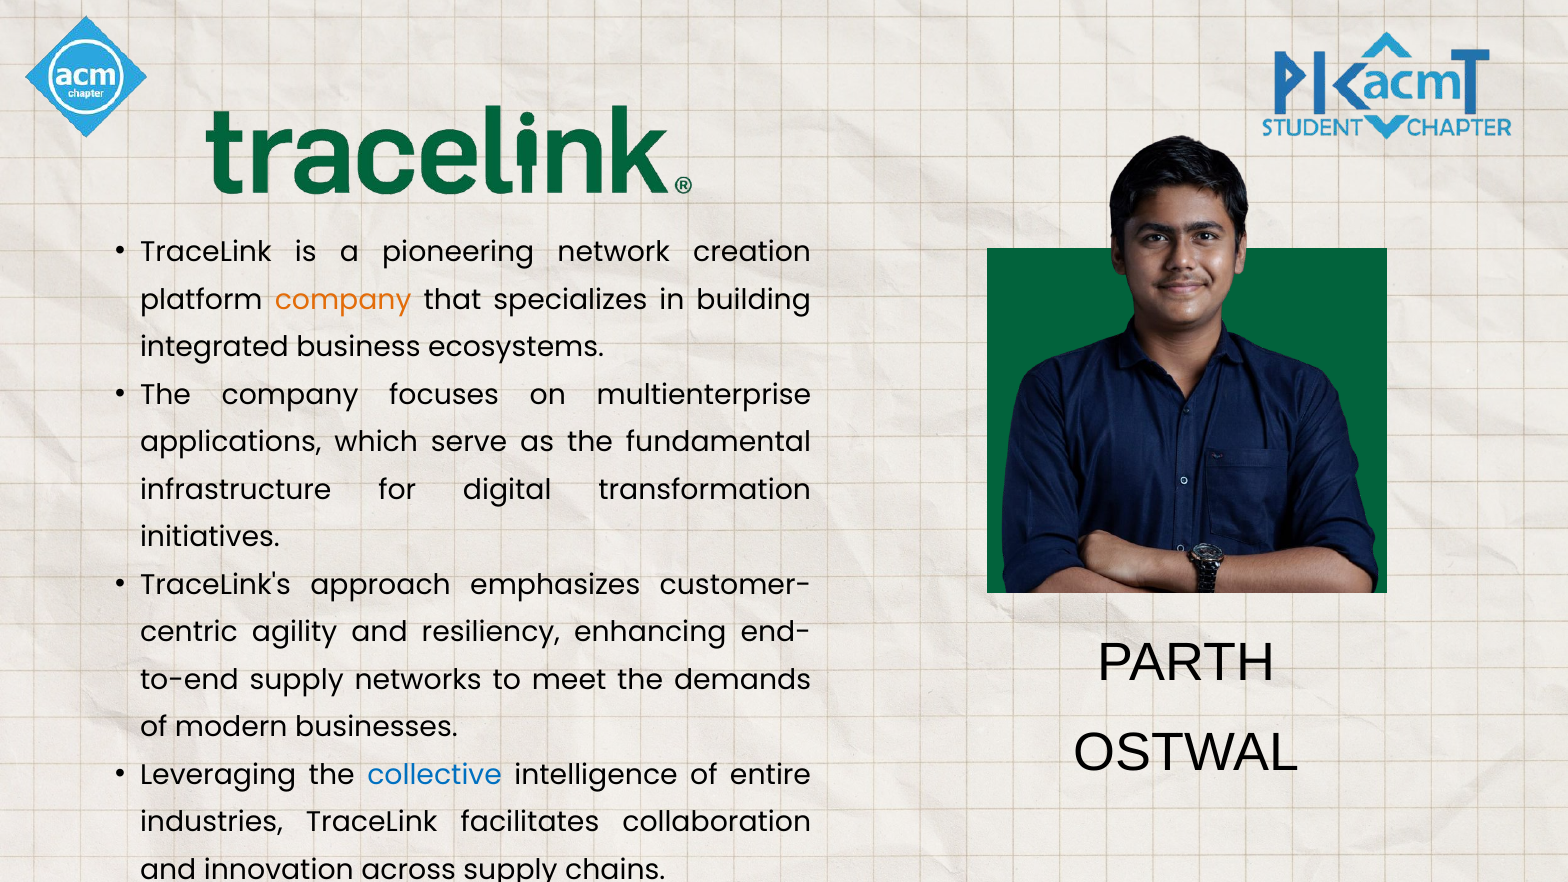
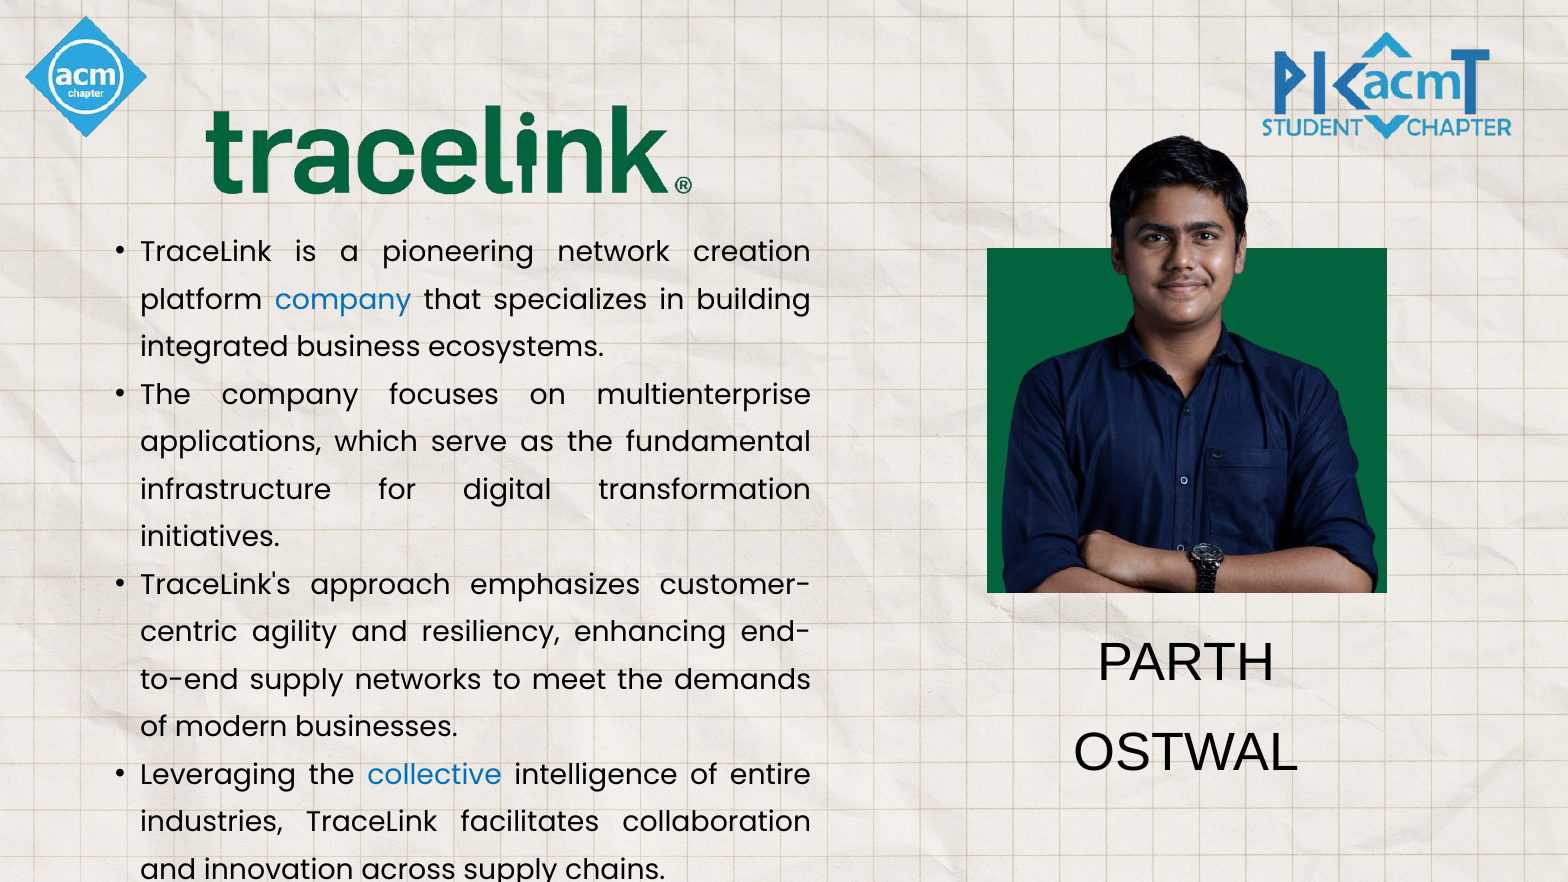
company at (343, 300) colour: orange -> blue
